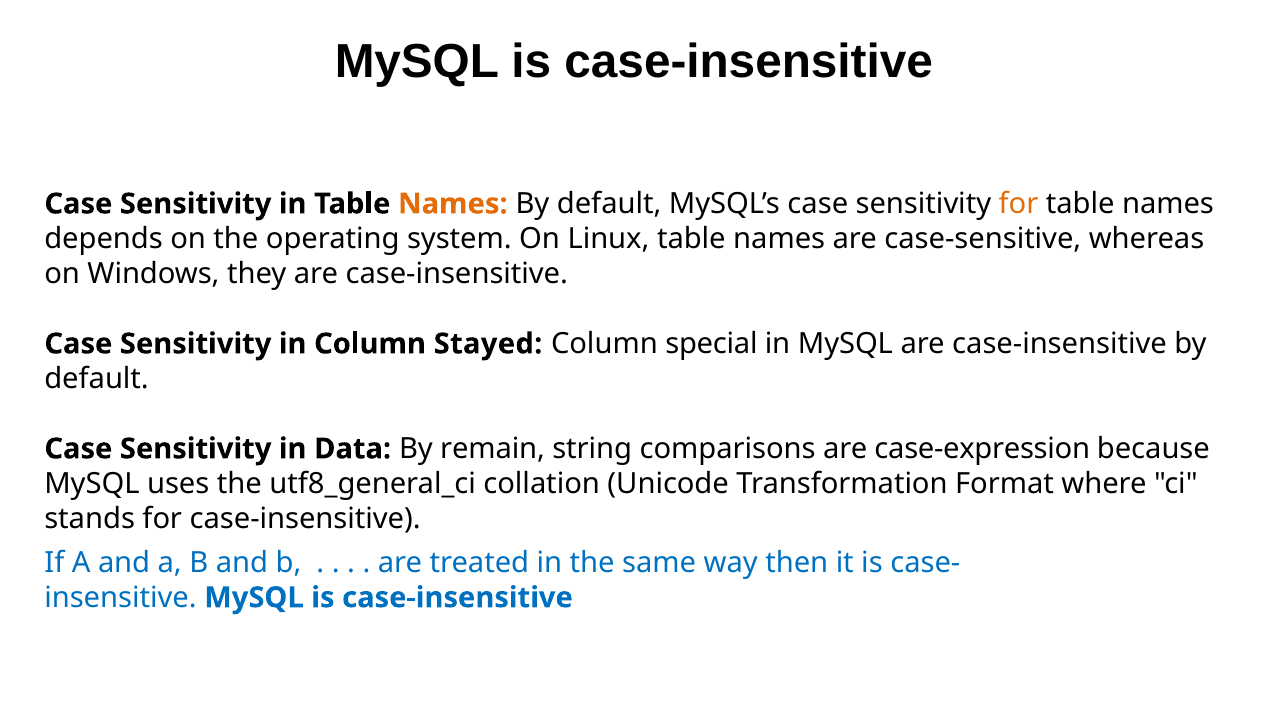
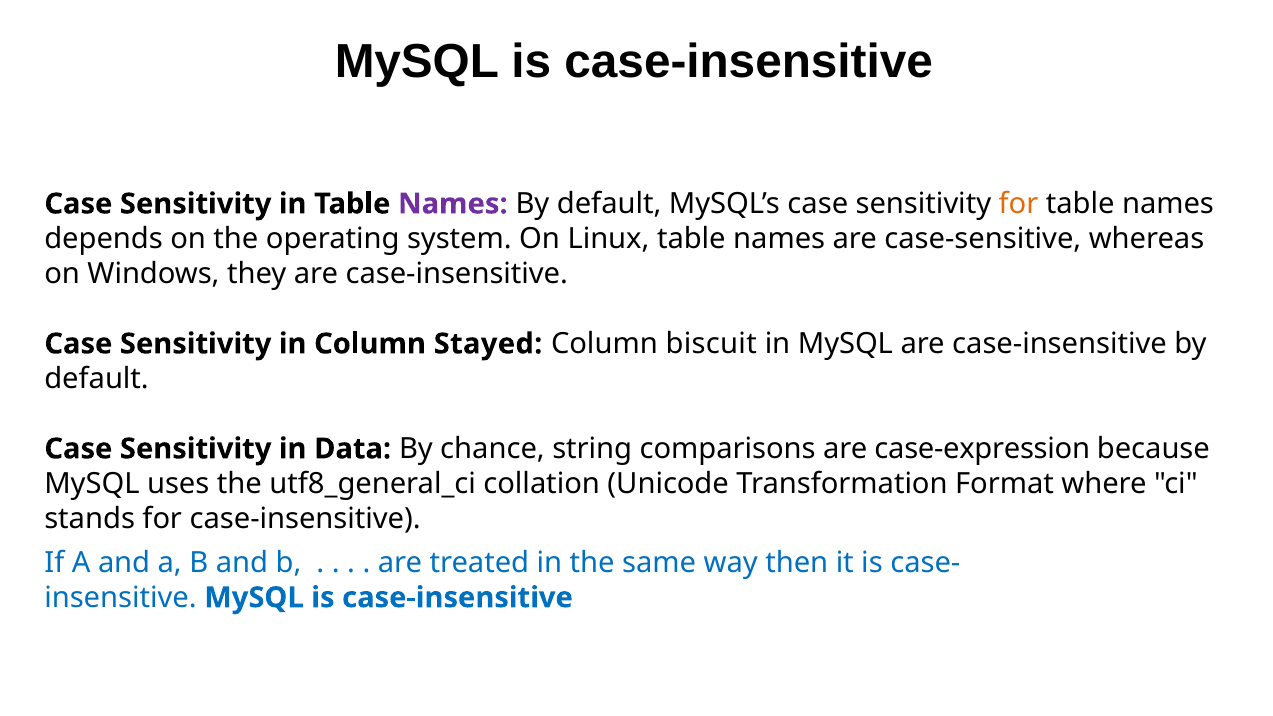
Names at (453, 204) colour: orange -> purple
special: special -> biscuit
remain: remain -> chance
